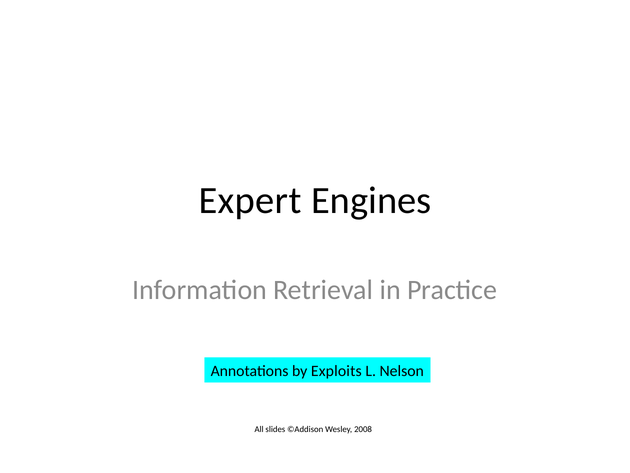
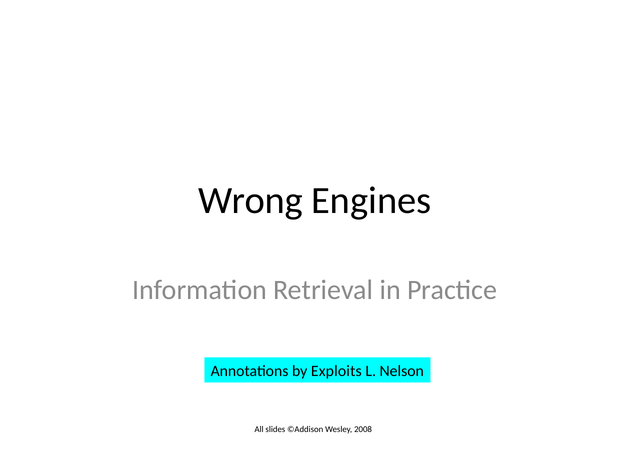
Expert: Expert -> Wrong
